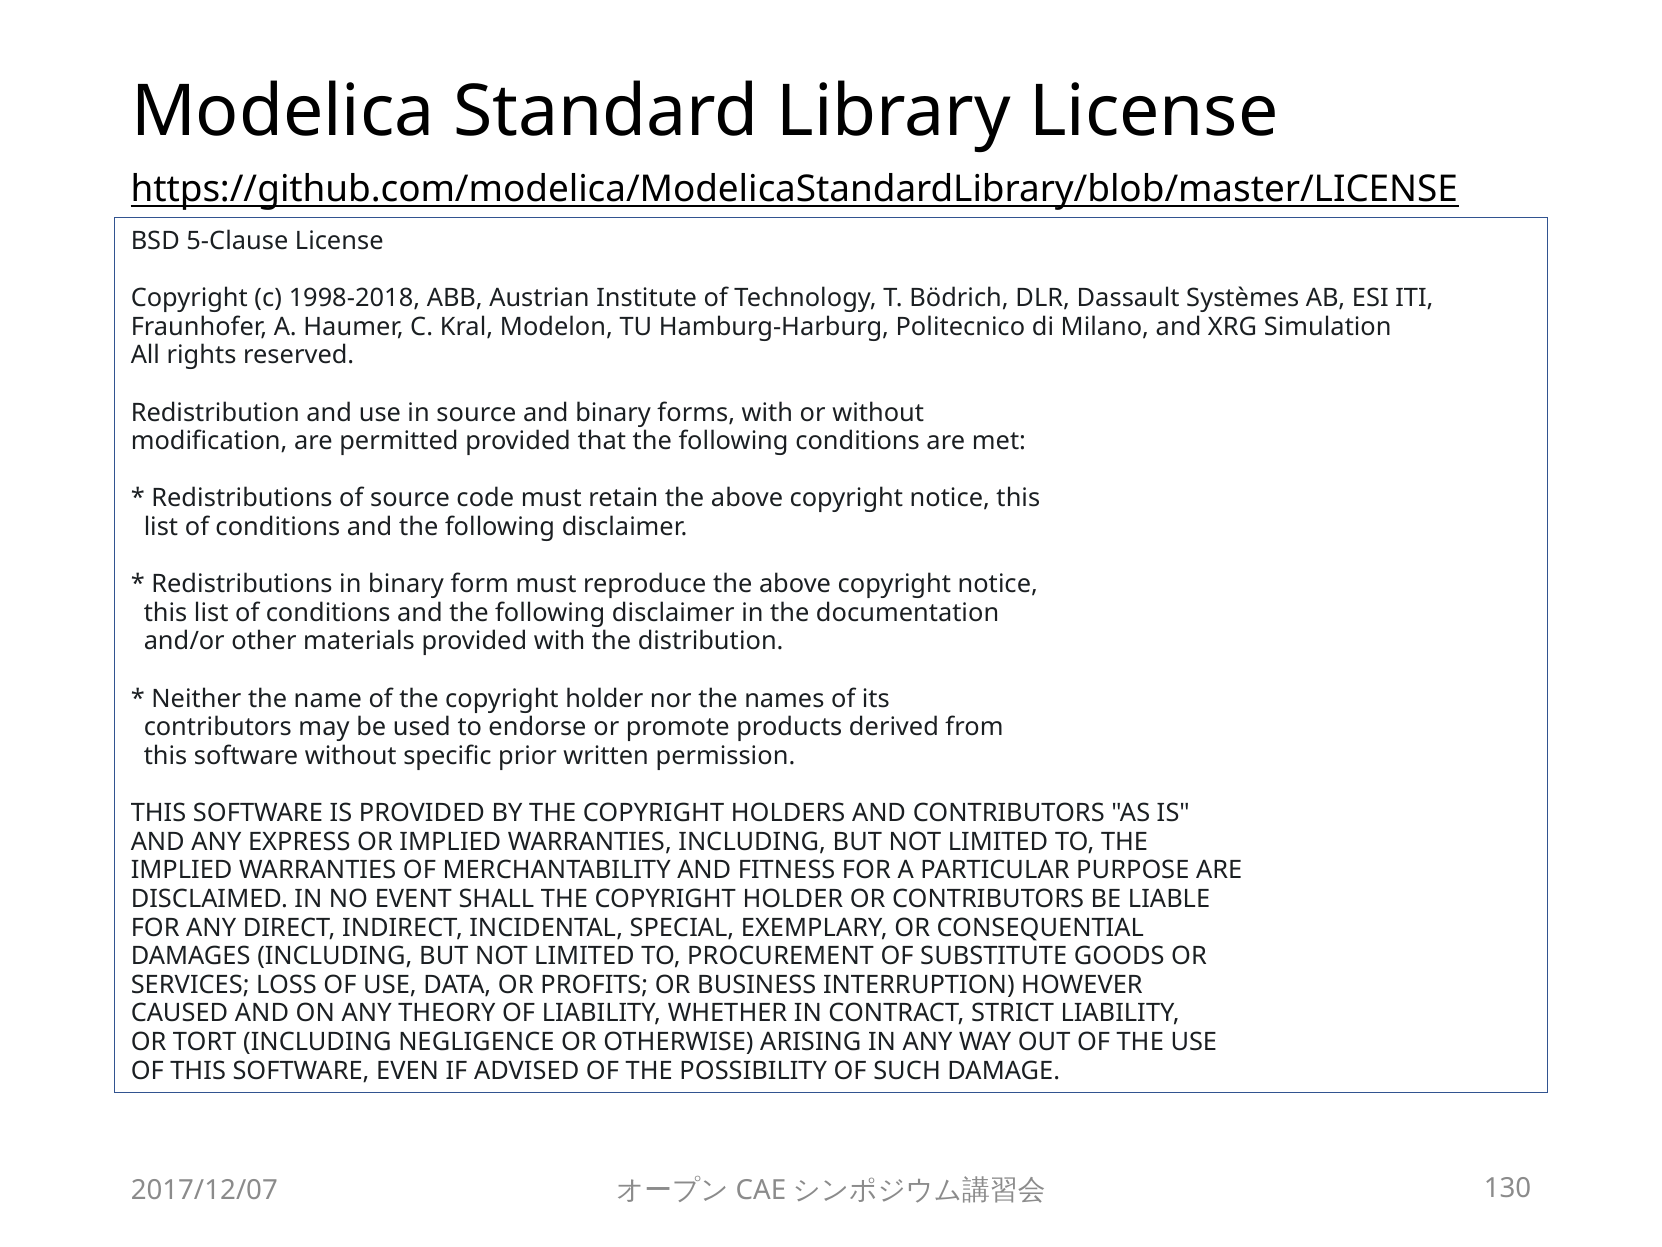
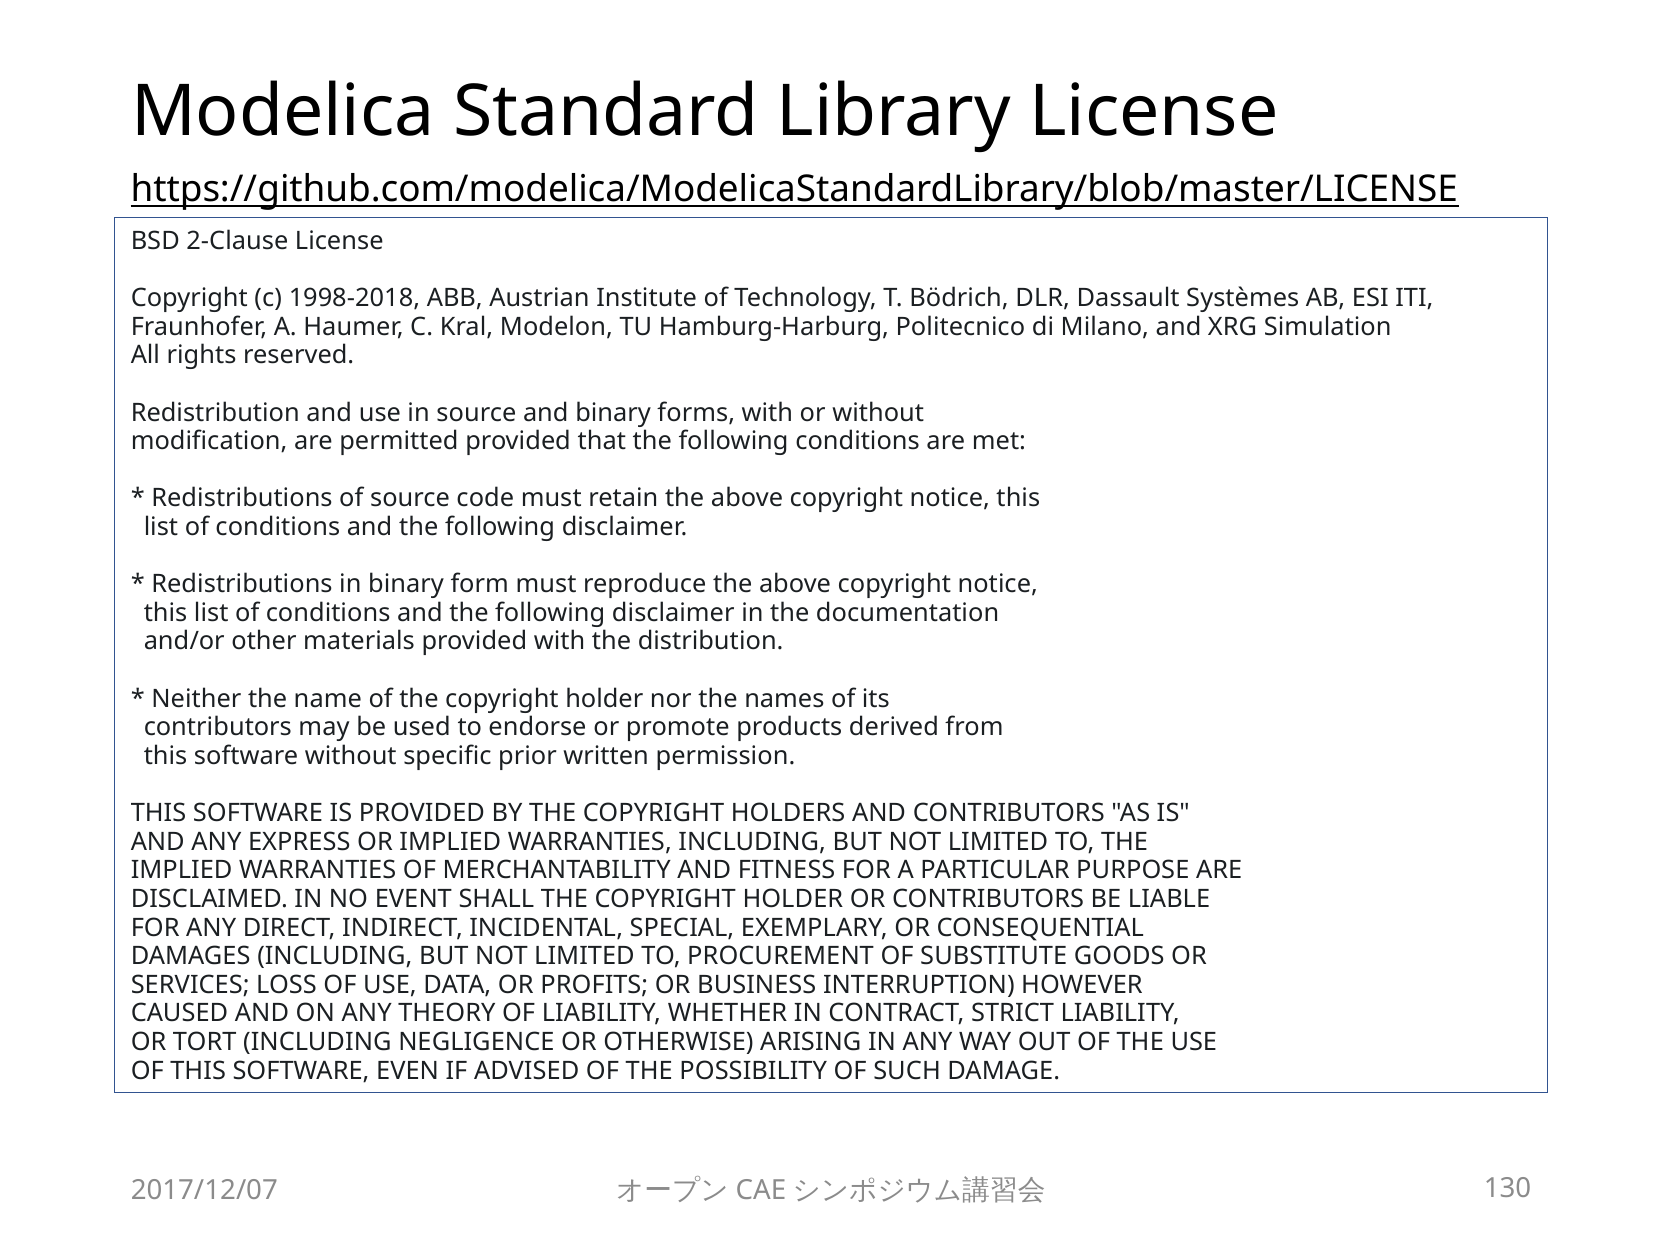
5-Clause: 5-Clause -> 2-Clause
